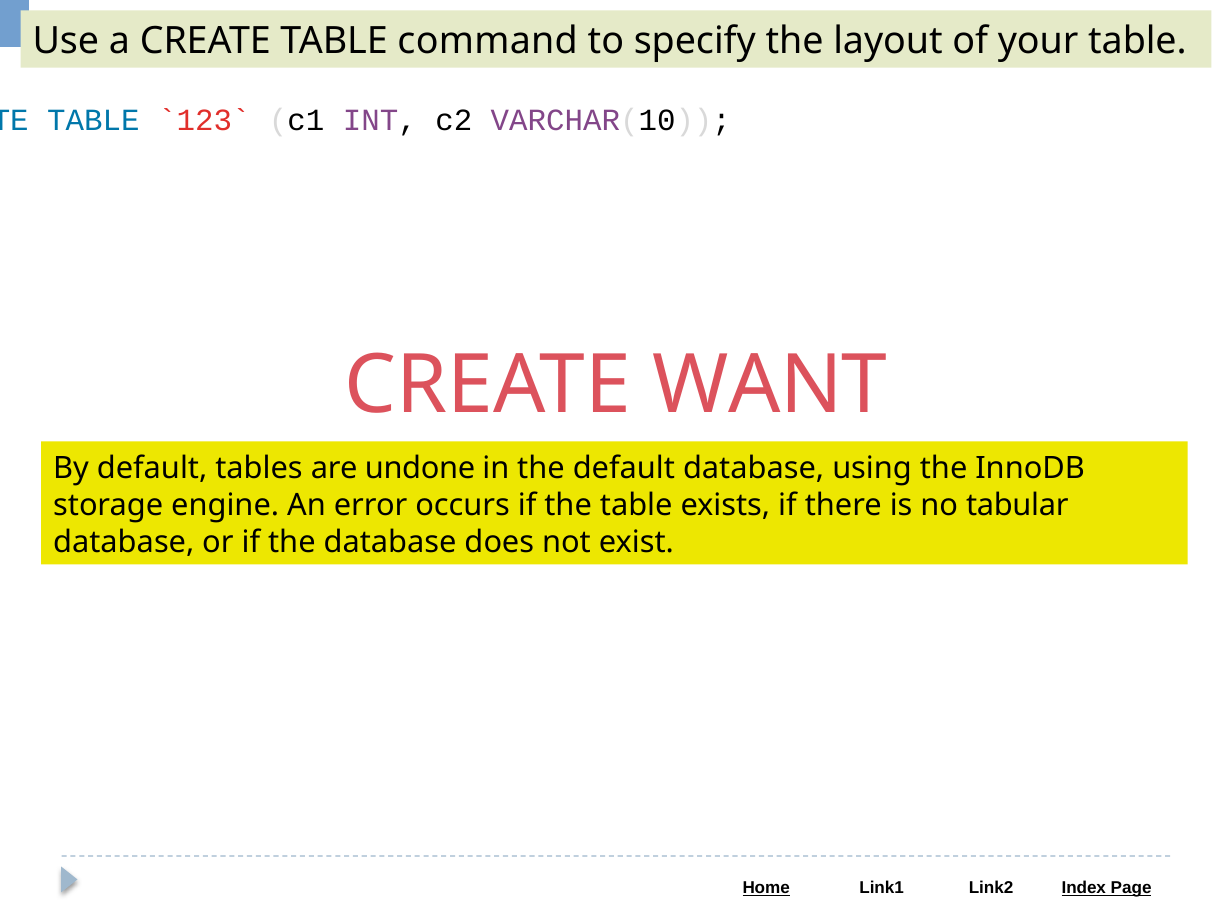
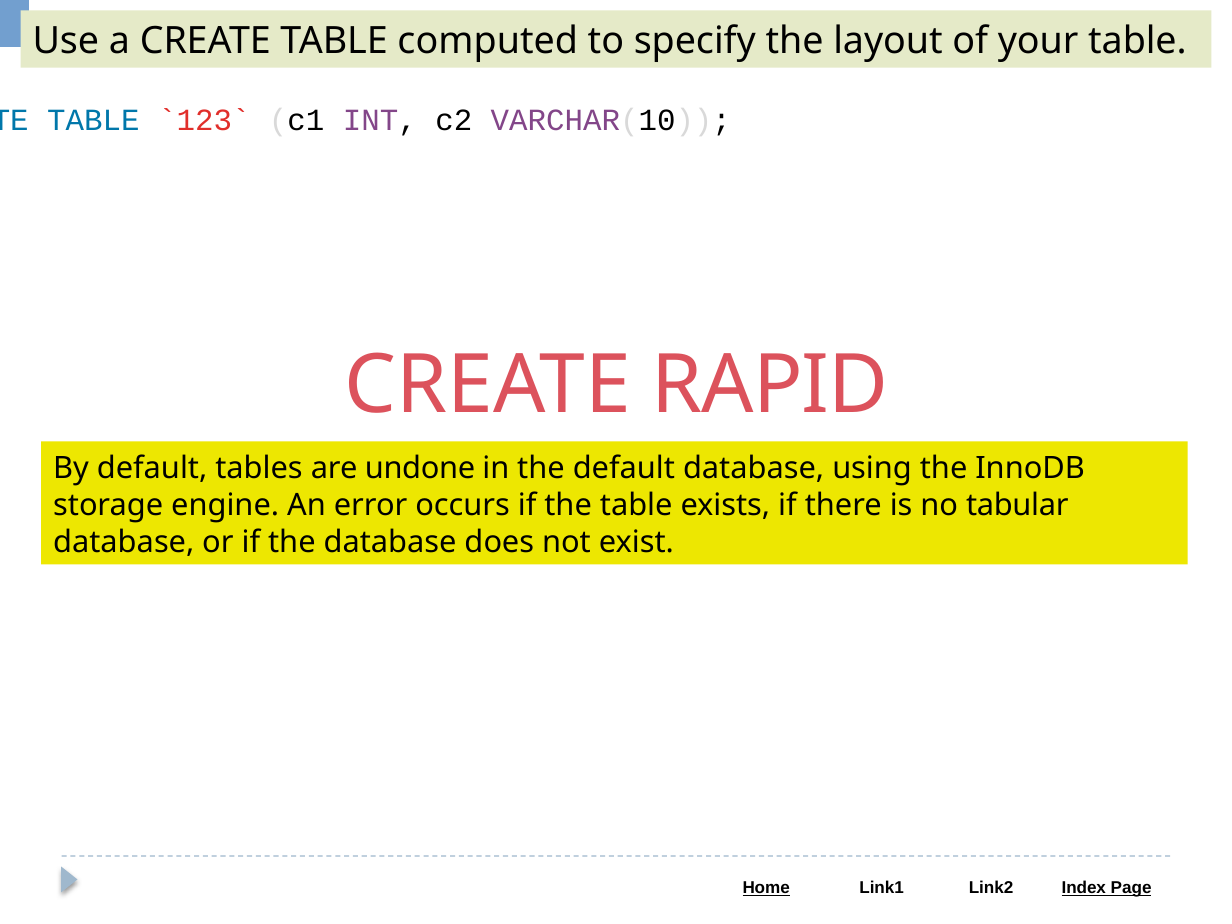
command: command -> computed
WANT: WANT -> RAPID
